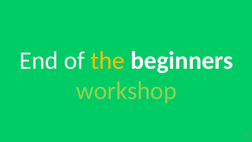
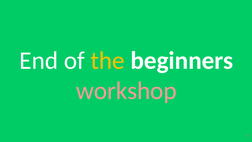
workshop colour: light green -> pink
